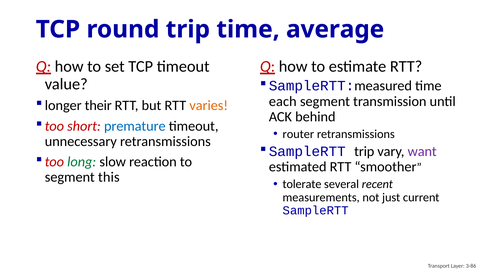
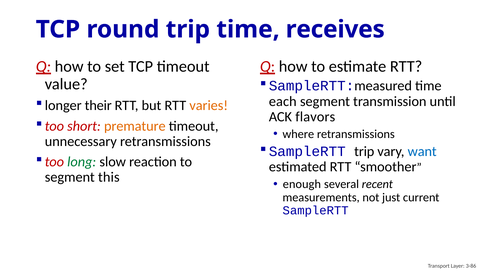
average: average -> receives
behind: behind -> flavors
premature colour: blue -> orange
router: router -> where
want colour: purple -> blue
tolerate: tolerate -> enough
